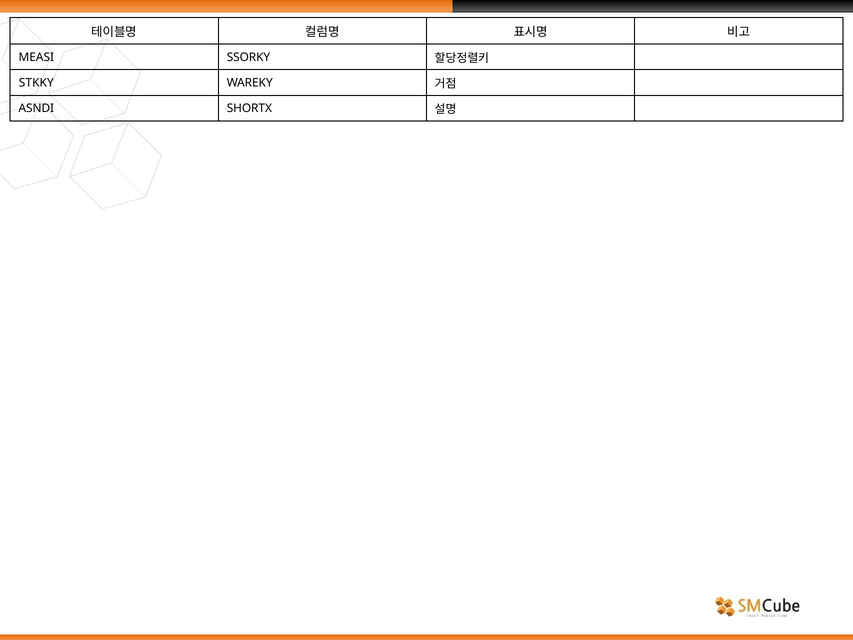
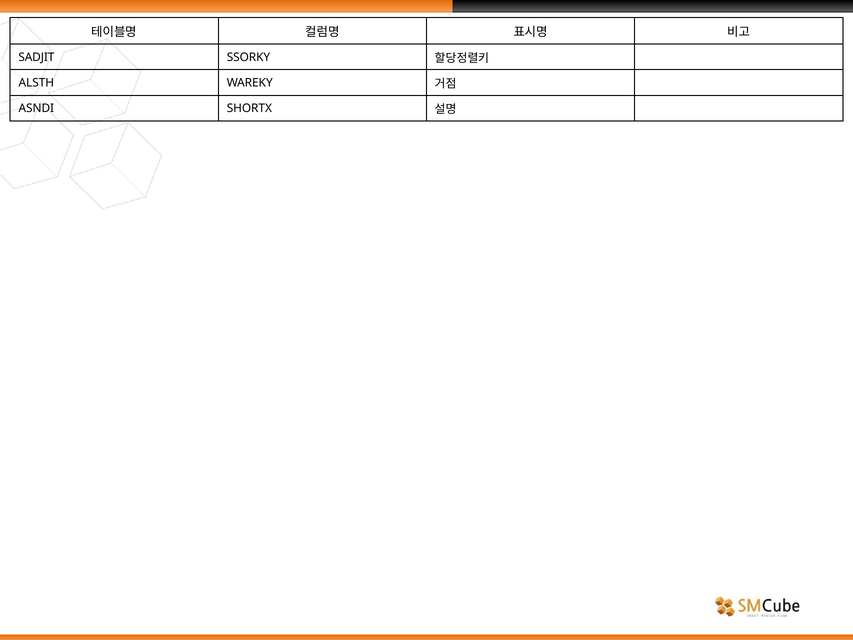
MEASI: MEASI -> SADJIT
STKKY: STKKY -> ALSTH
